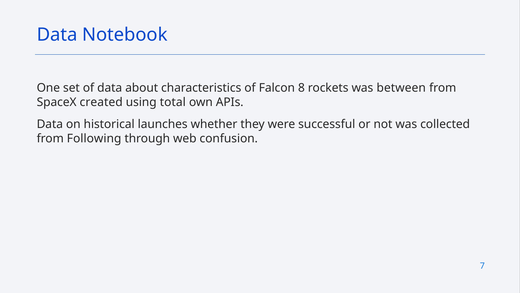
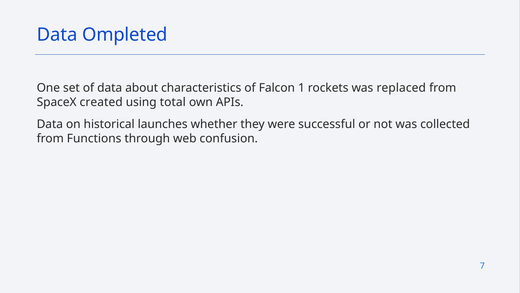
Notebook: Notebook -> Ompleted
8: 8 -> 1
between: between -> replaced
Following: Following -> Functions
